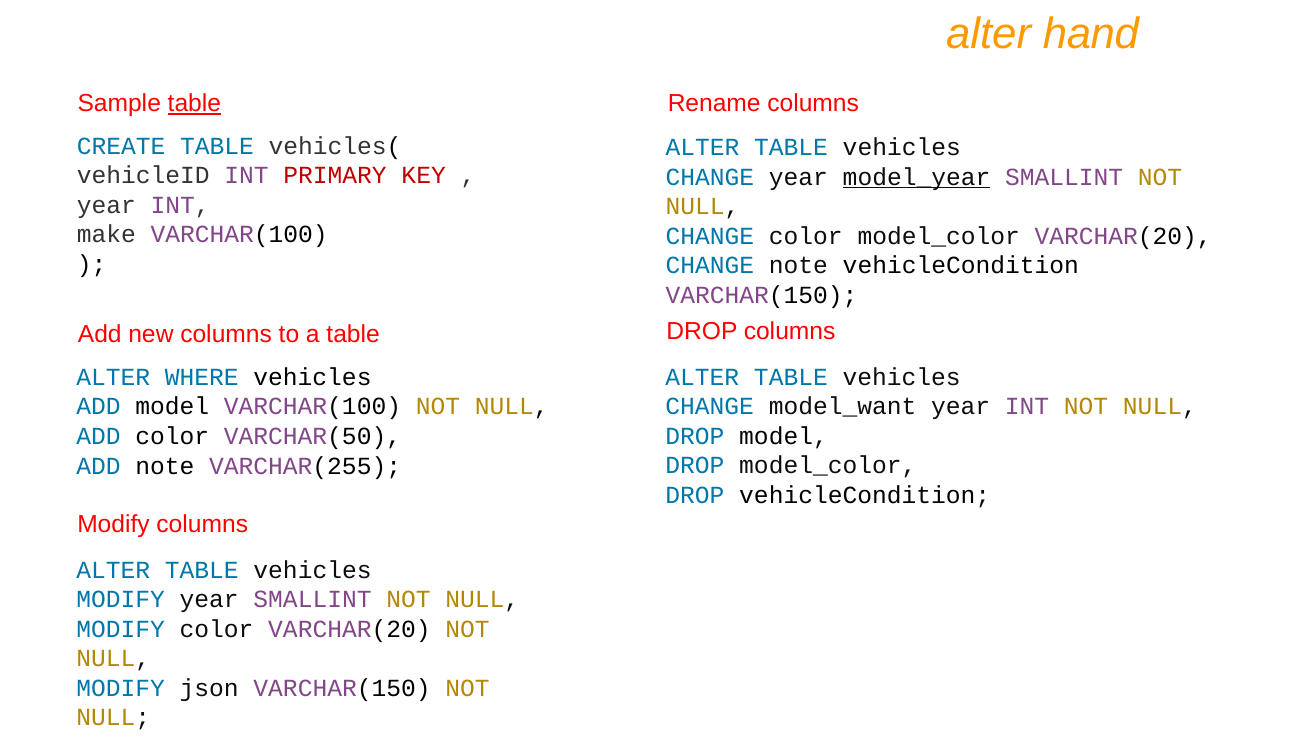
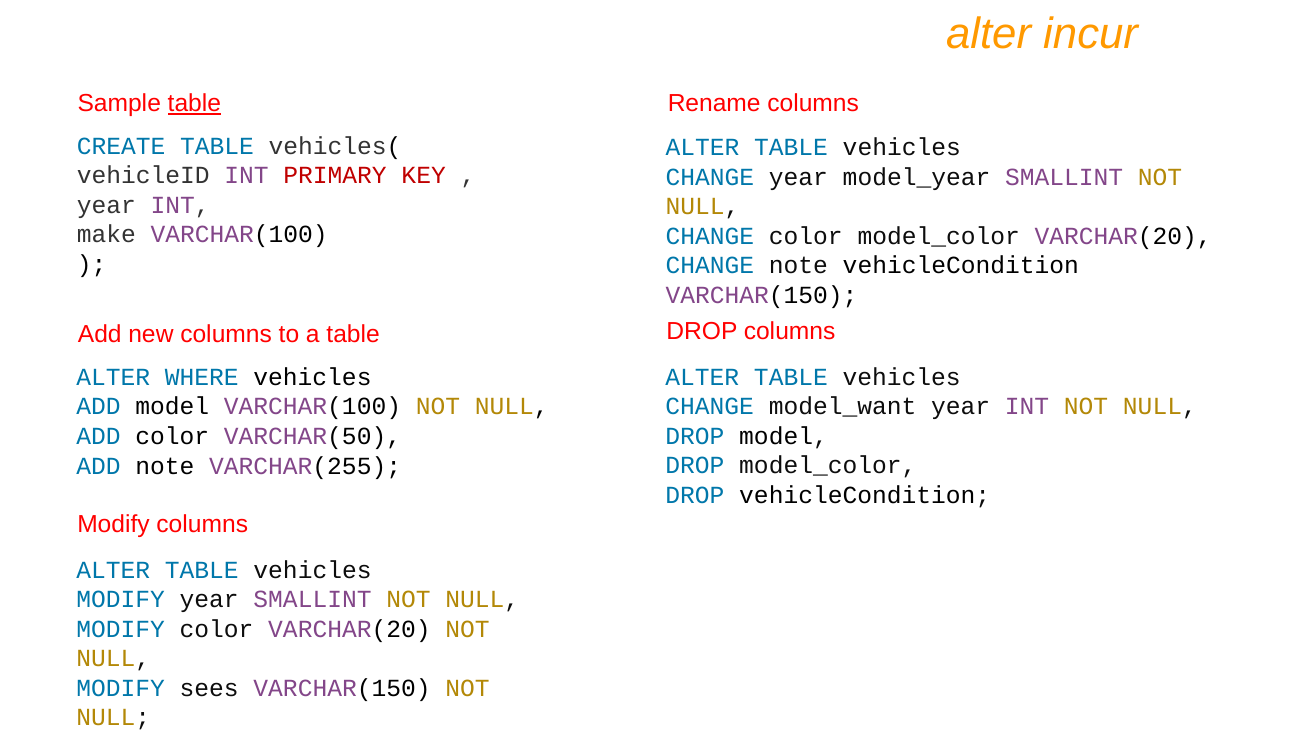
hand: hand -> incur
model_year underline: present -> none
json: json -> sees
